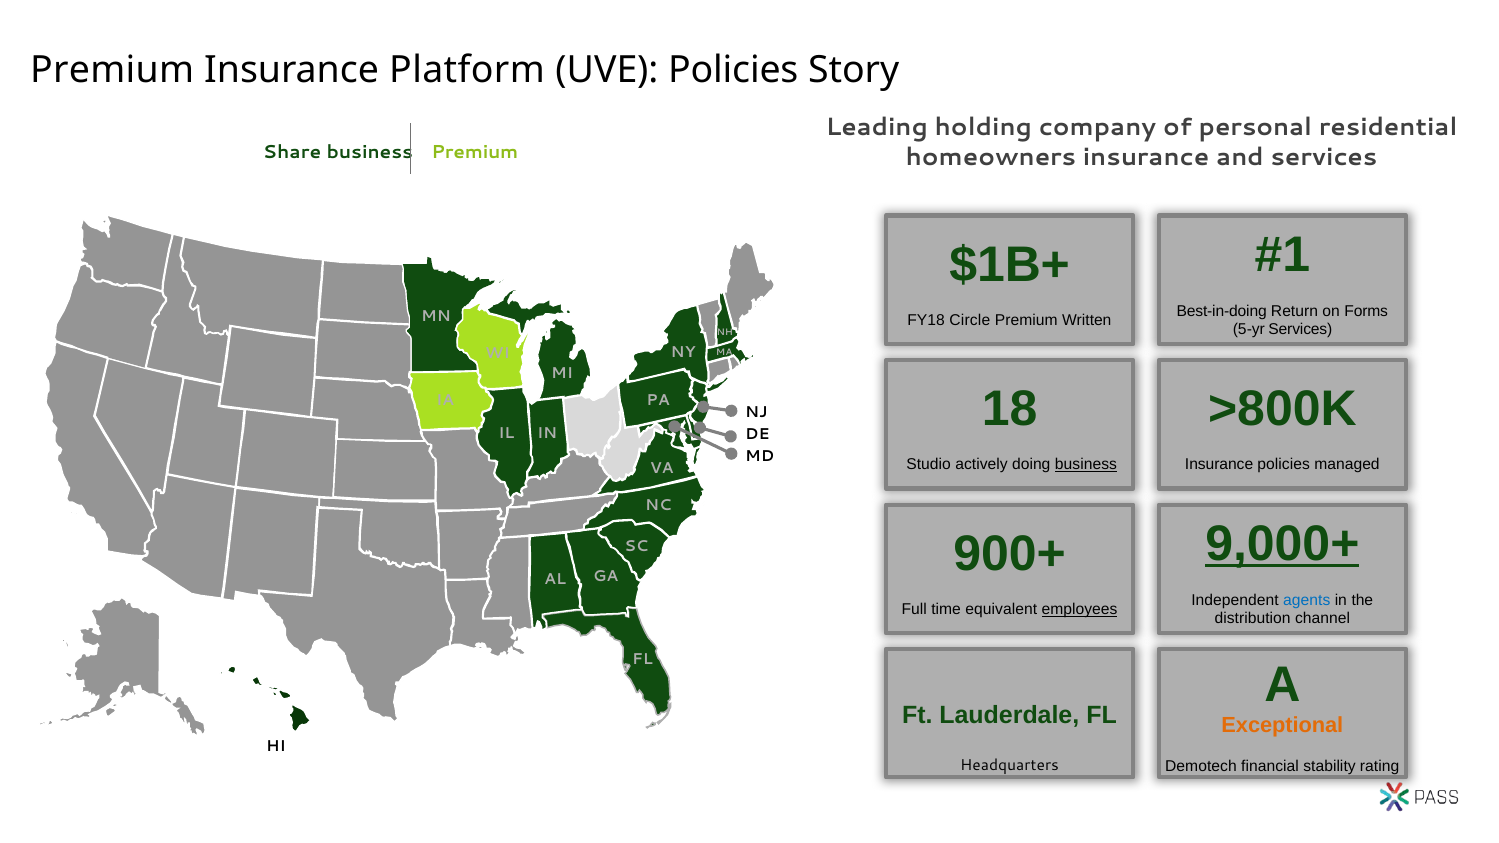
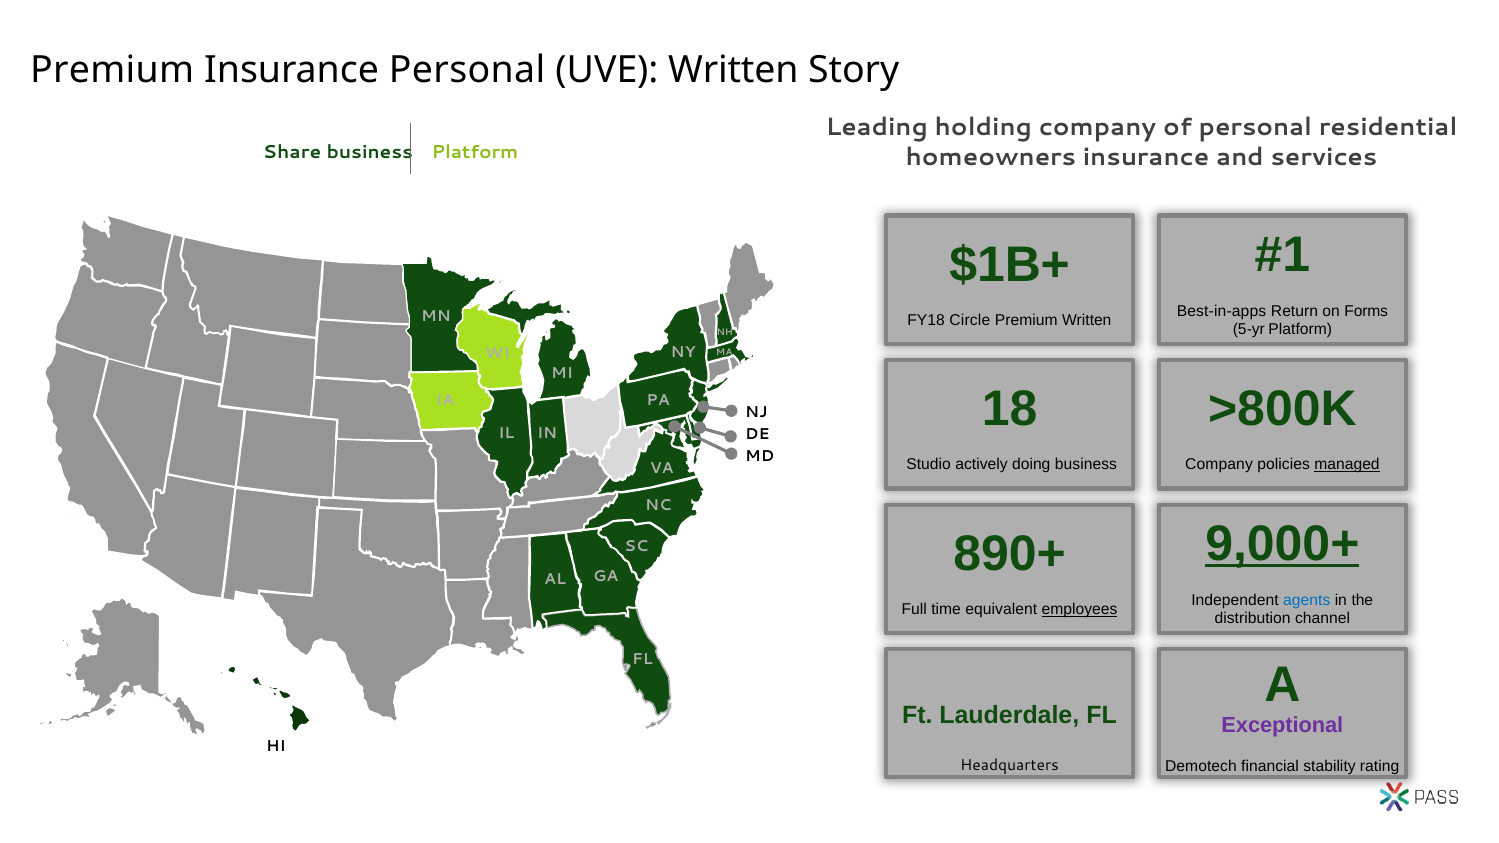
Insurance Platform: Platform -> Personal
UVE Policies: Policies -> Written
business Premium: Premium -> Platform
Best-in-doing: Best-in-doing -> Best-in-apps
5-yr Services: Services -> Platform
business at (1086, 465) underline: present -> none
Insurance at (1219, 465): Insurance -> Company
managed underline: none -> present
900+: 900+ -> 890+
Exceptional colour: orange -> purple
